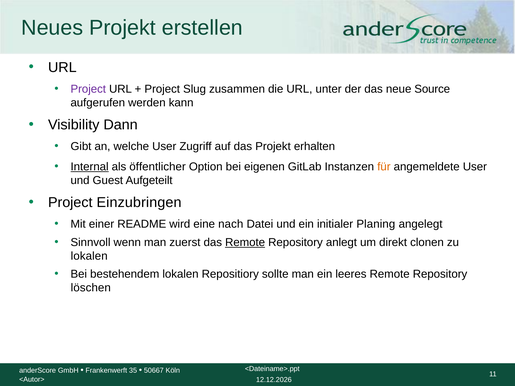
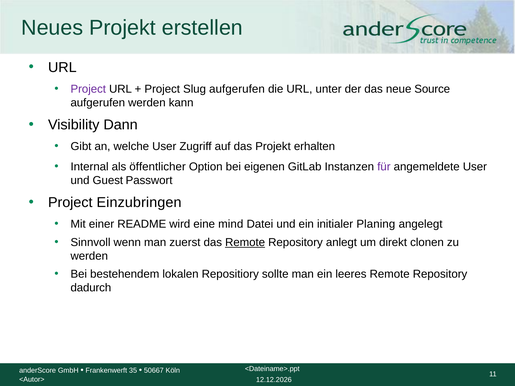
Slug zusammen: zusammen -> aufgerufen
Internal underline: present -> none
für colour: orange -> purple
Aufgeteilt: Aufgeteilt -> Passwort
nach: nach -> mind
lokalen at (89, 256): lokalen -> werden
löschen: löschen -> dadurch
